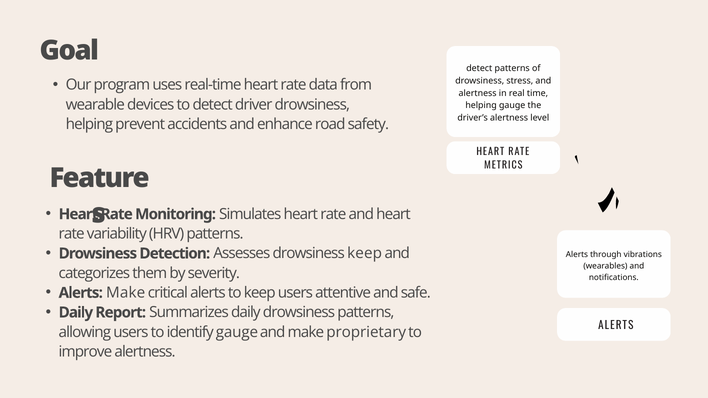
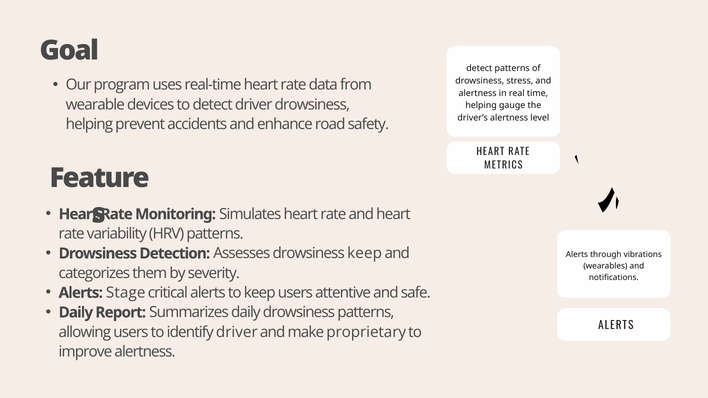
Alerts Make: Make -> Stage
identify gauge: gauge -> driver
